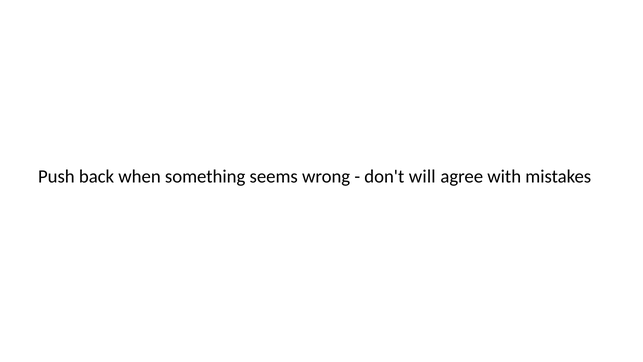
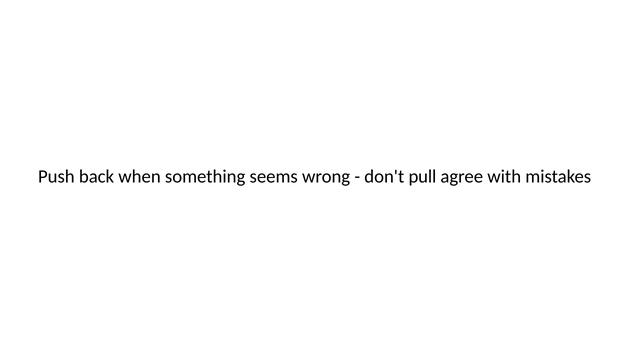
will: will -> pull
